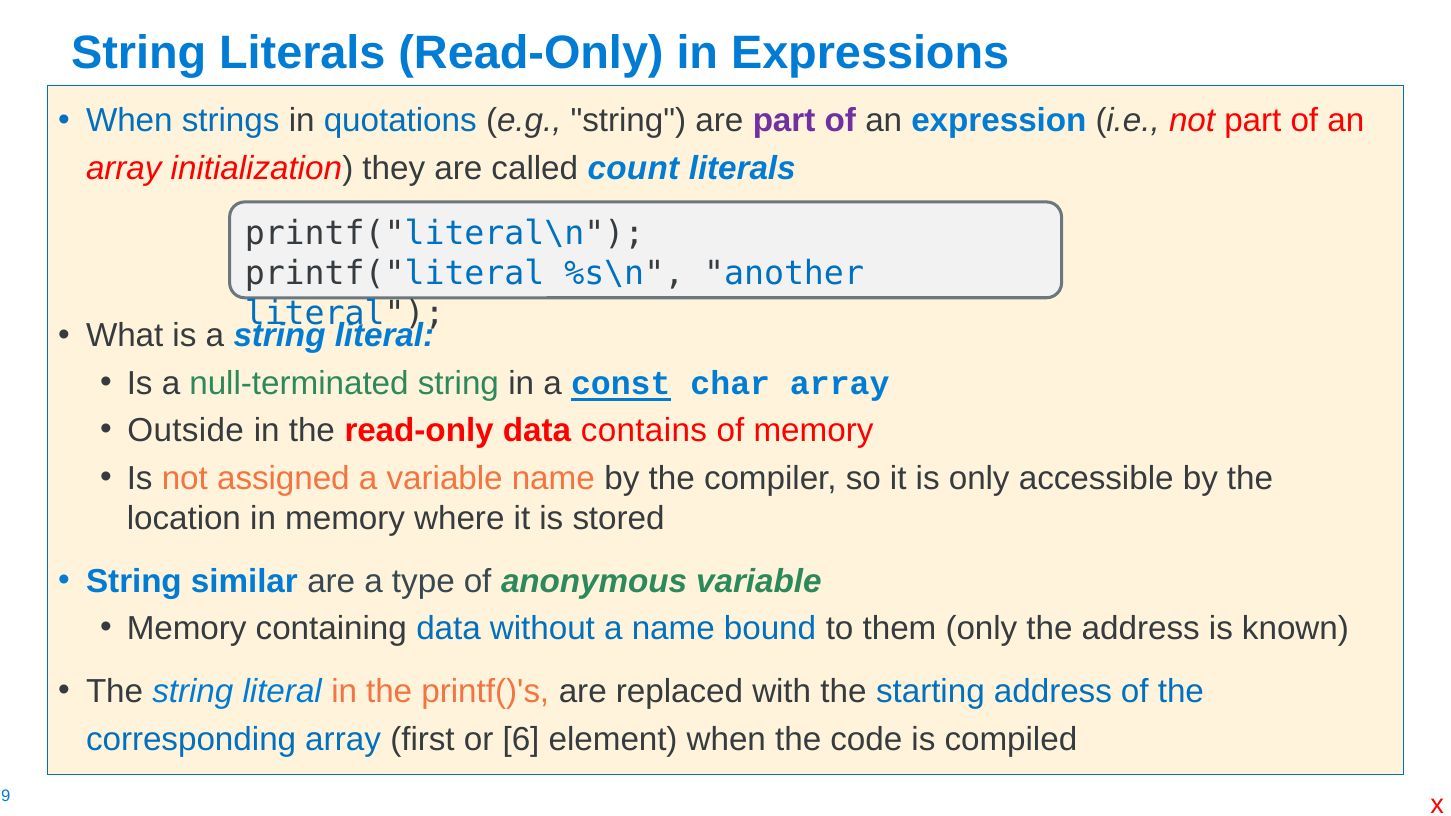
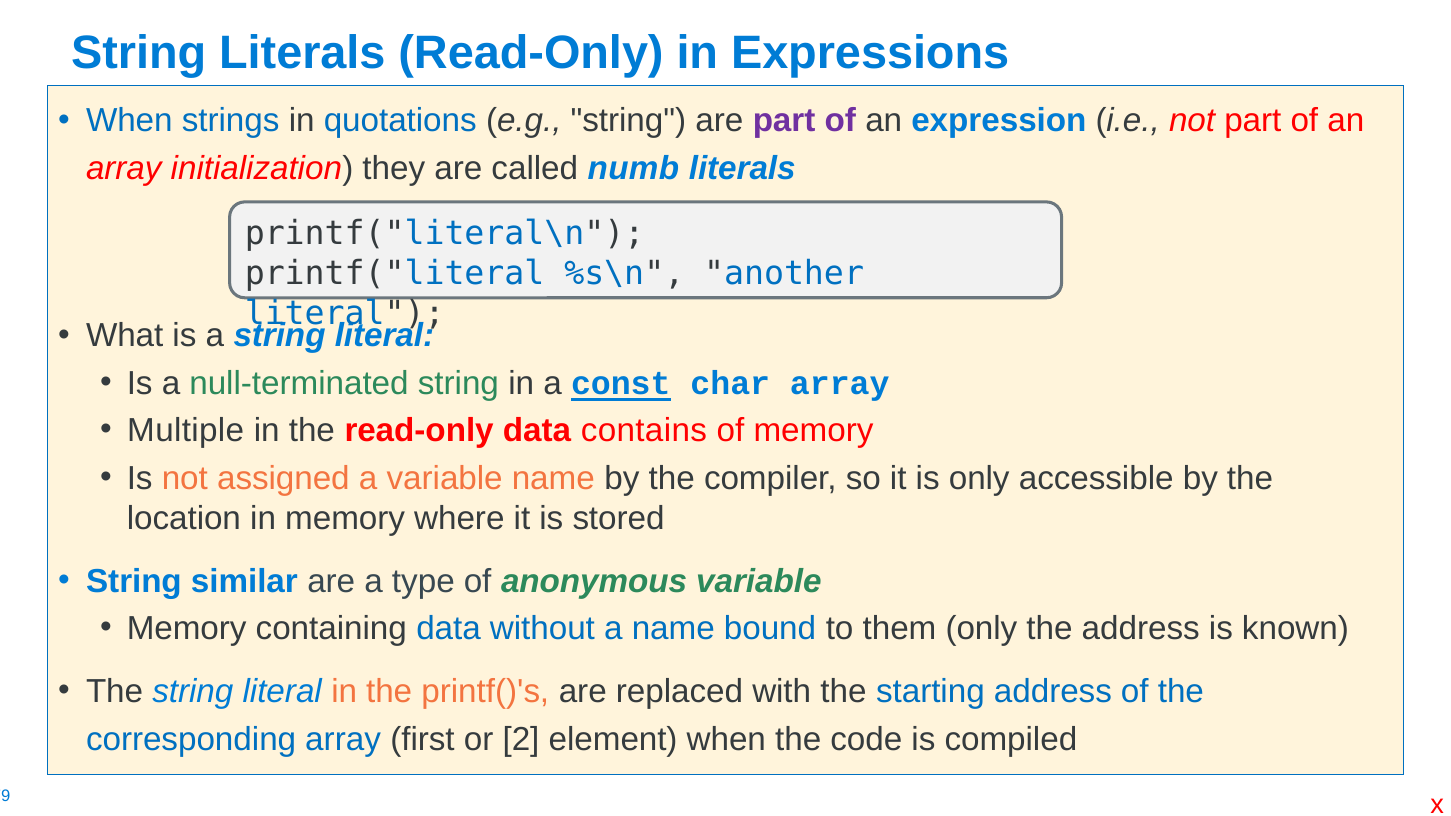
count: count -> numb
Outside: Outside -> Multiple
6: 6 -> 2
